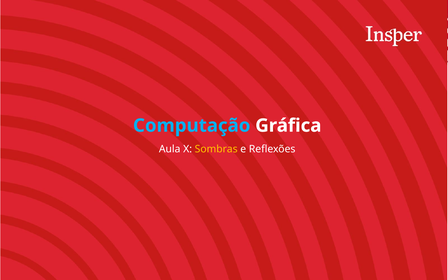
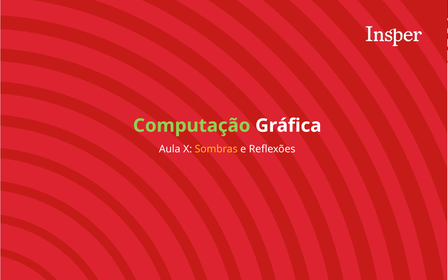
Computação colour: light blue -> light green
